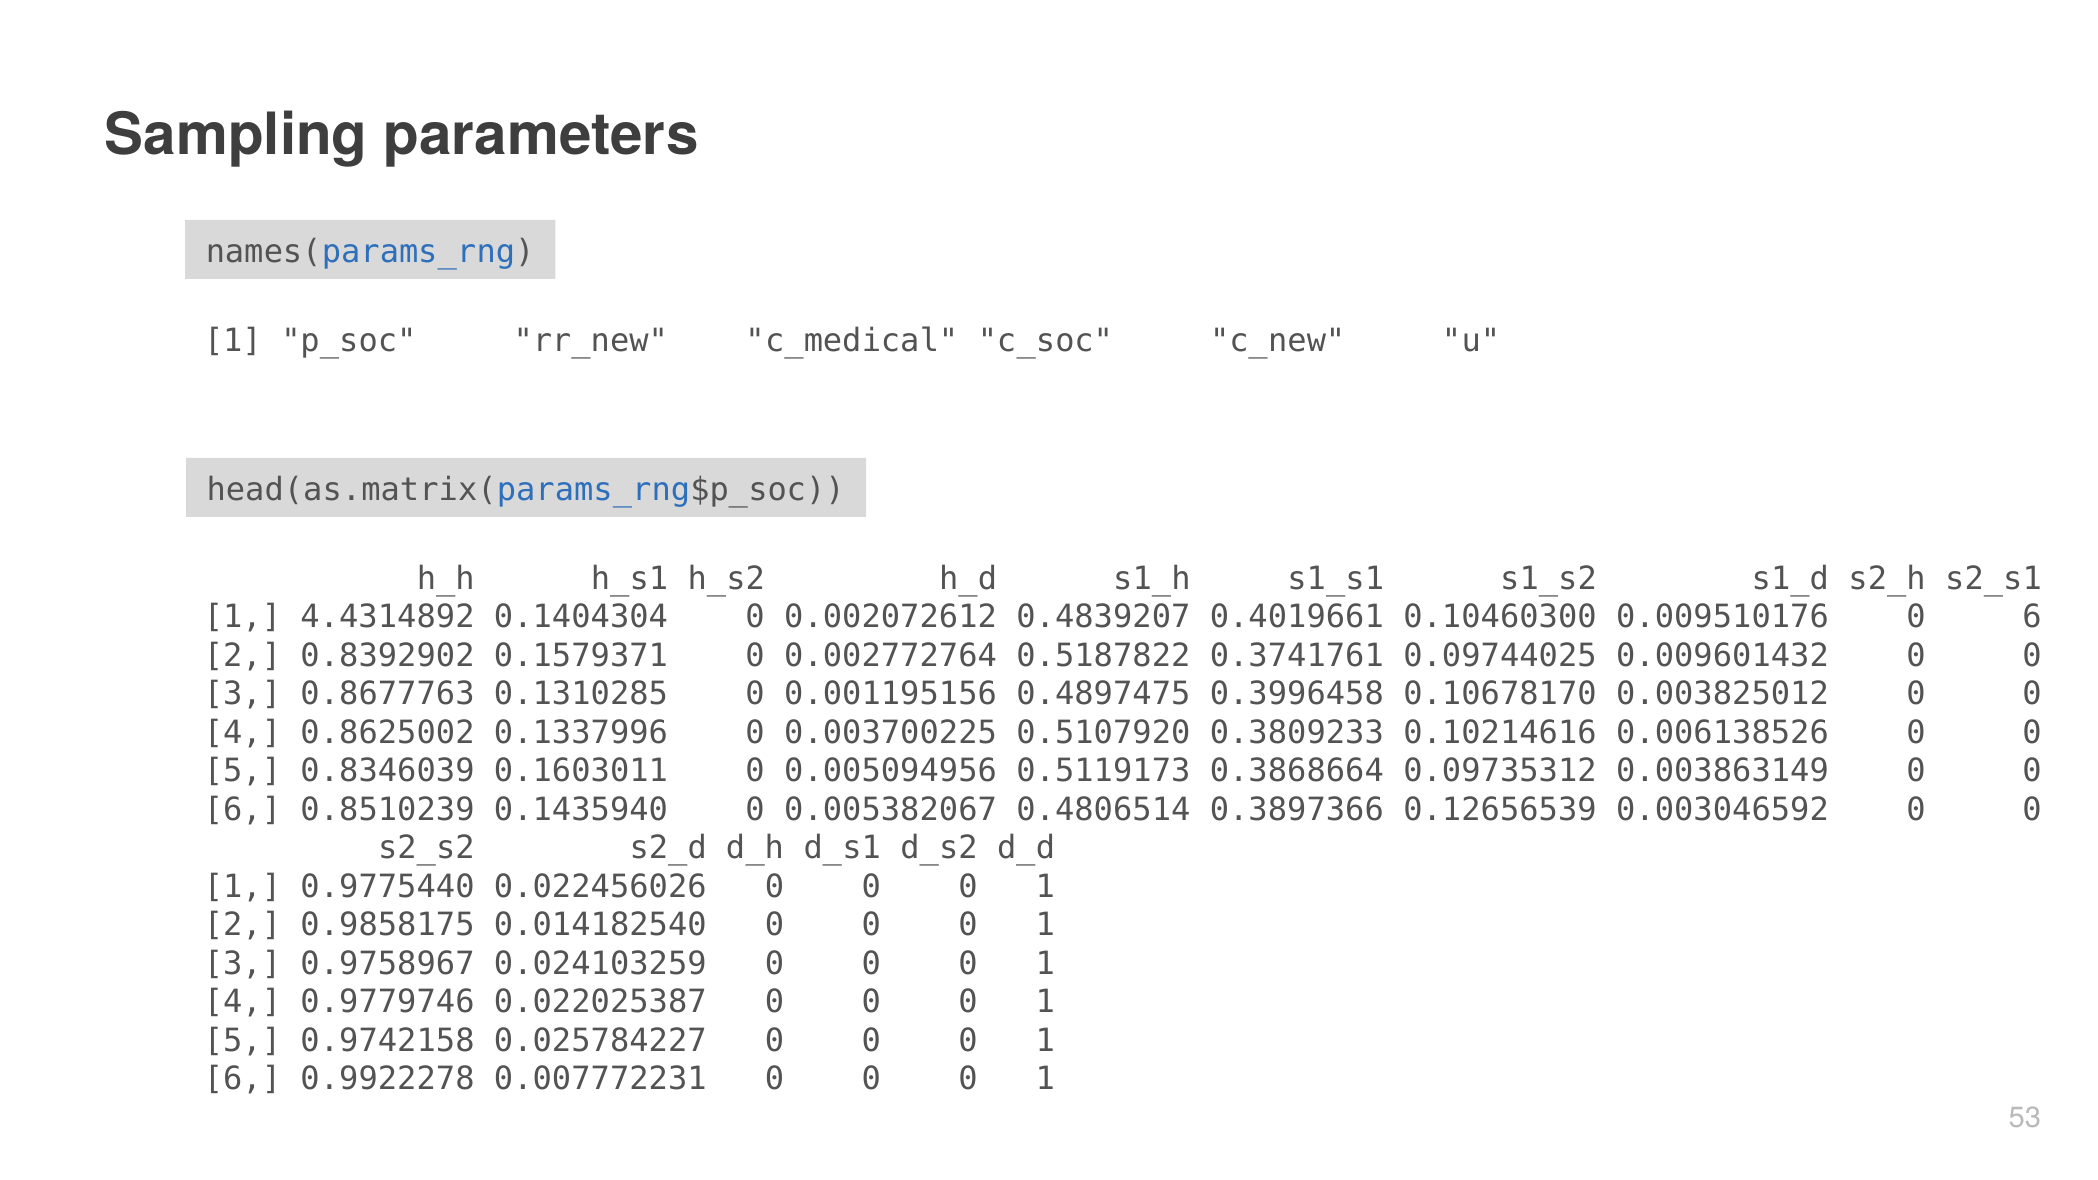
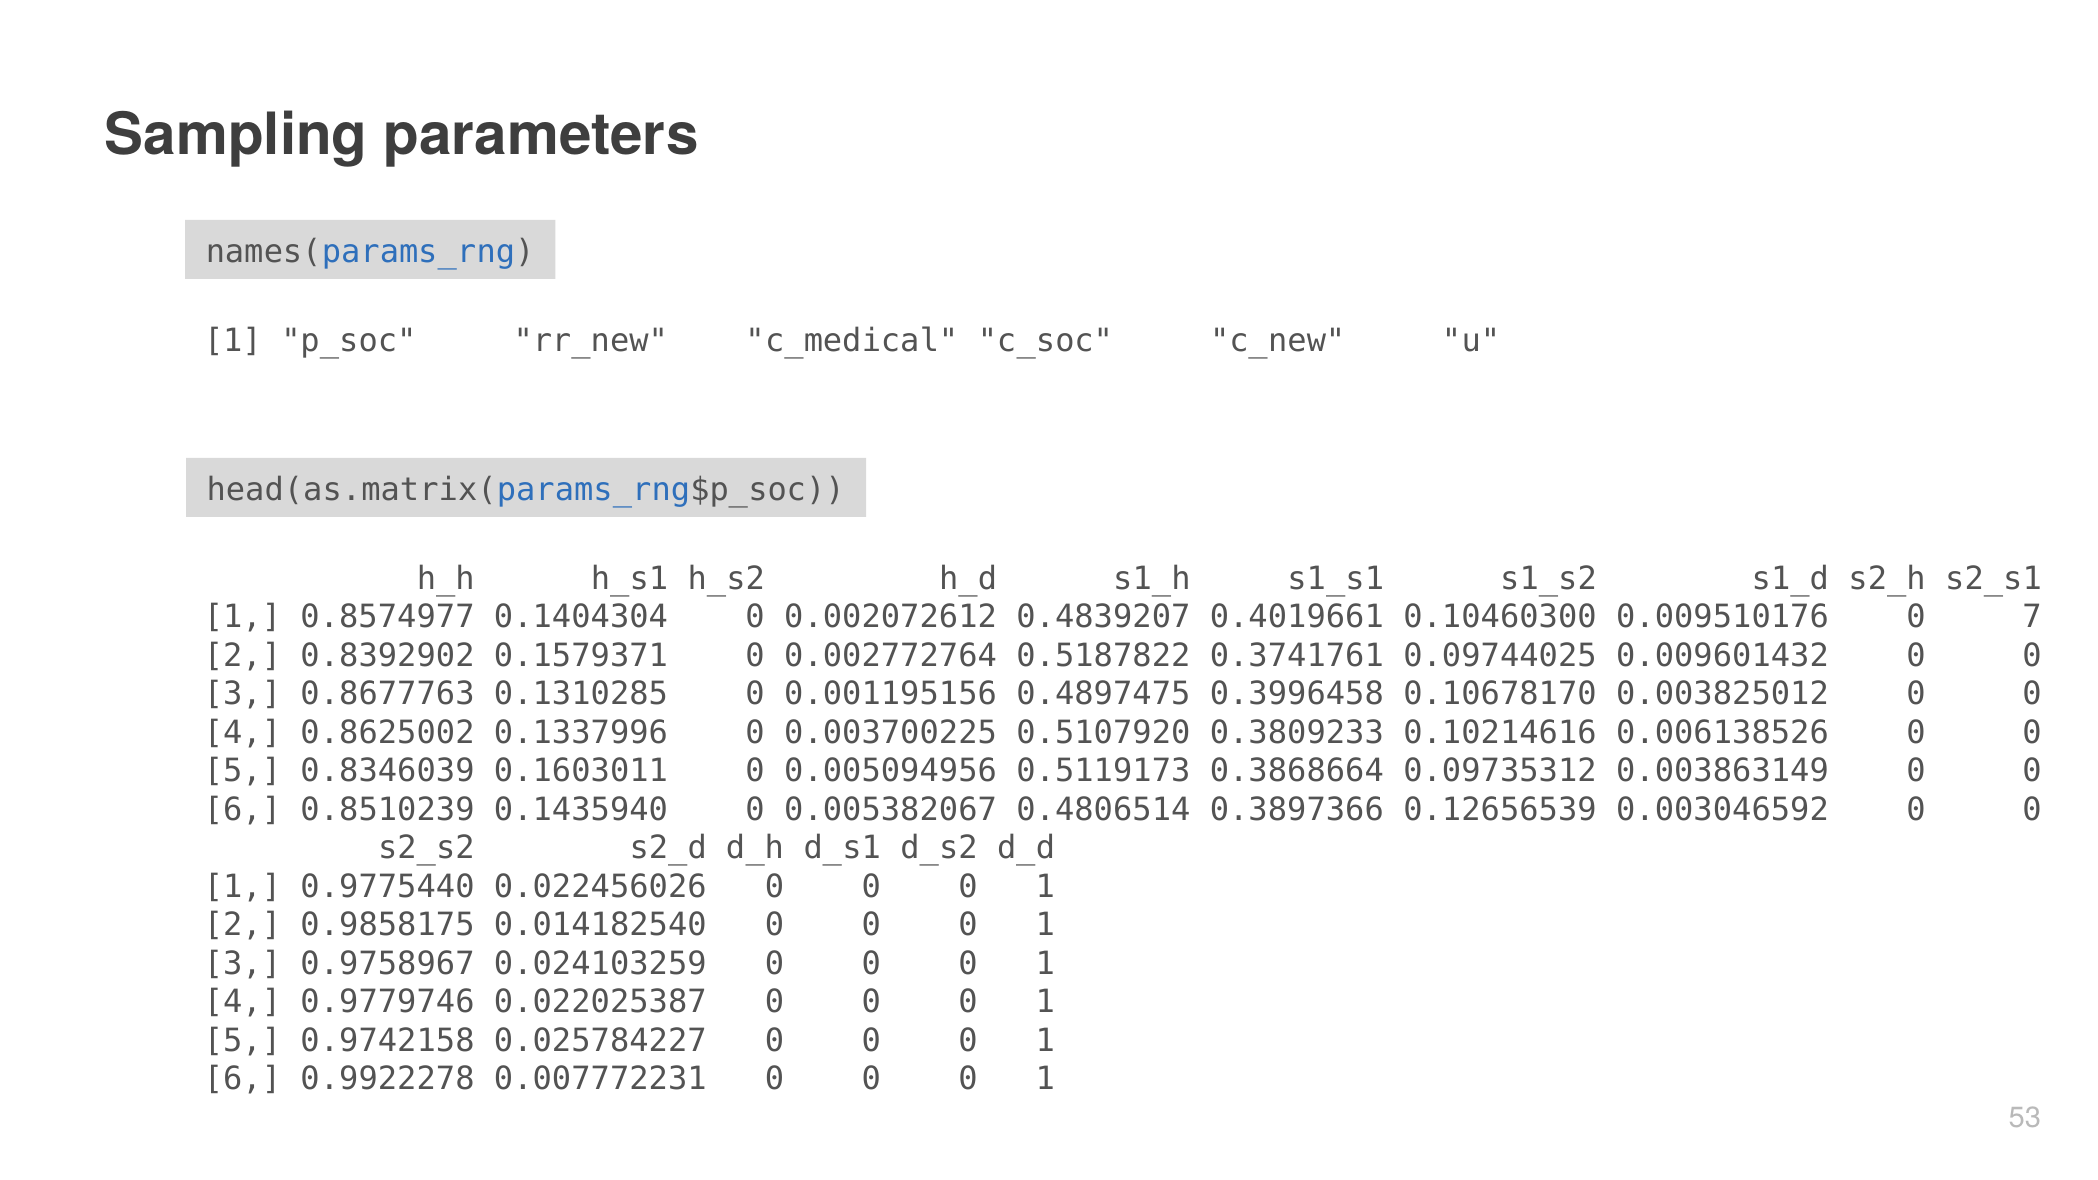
4.4314892: 4.4314892 -> 0.8574977
0.009510176 0 6: 6 -> 7
